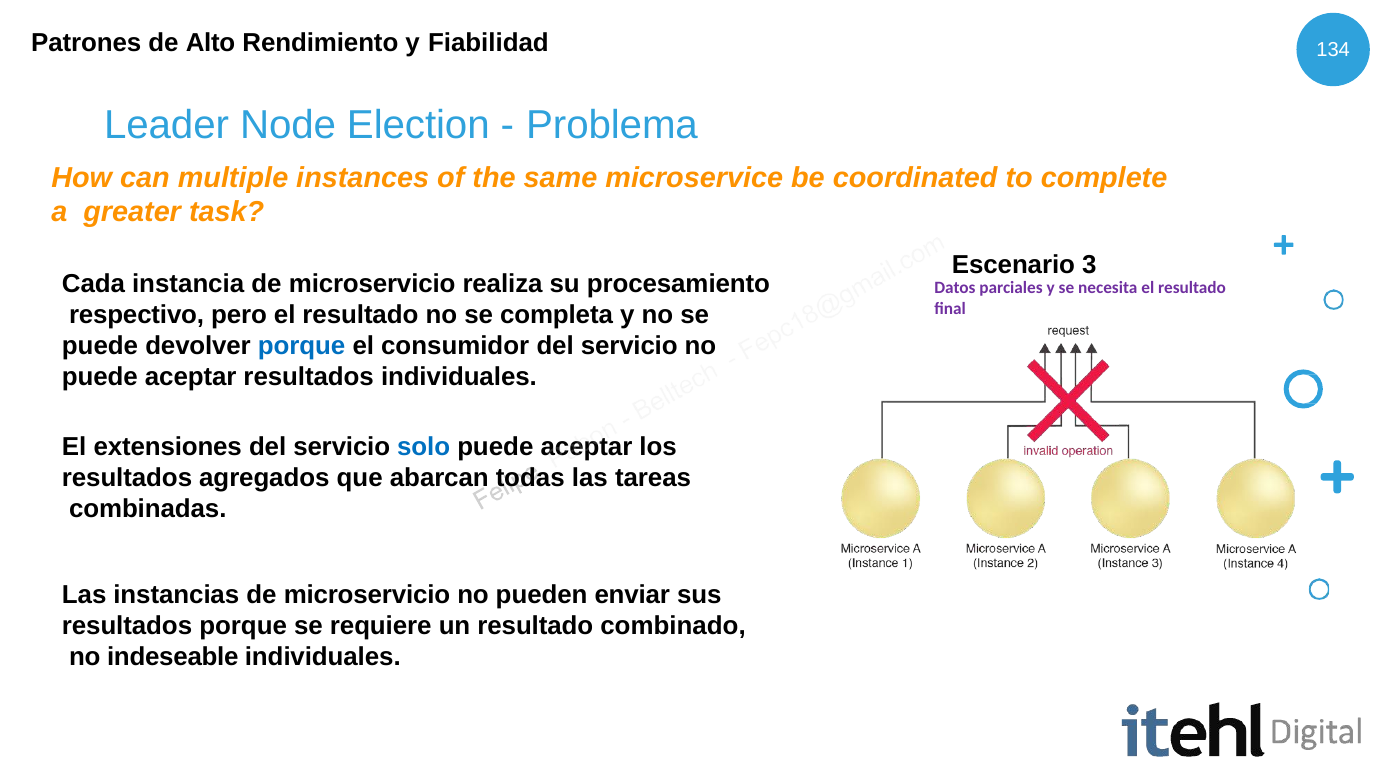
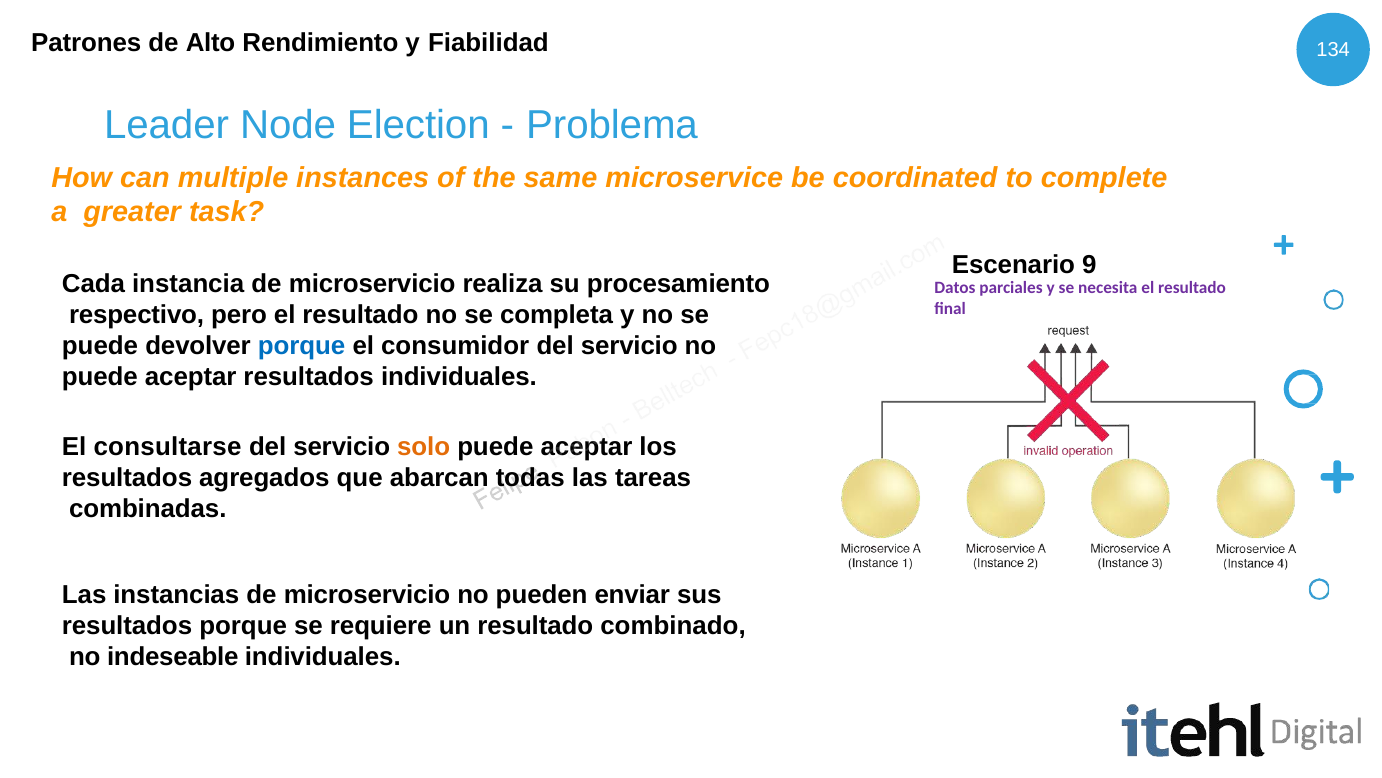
3: 3 -> 9
extensiones: extensiones -> consultarse
solo colour: blue -> orange
